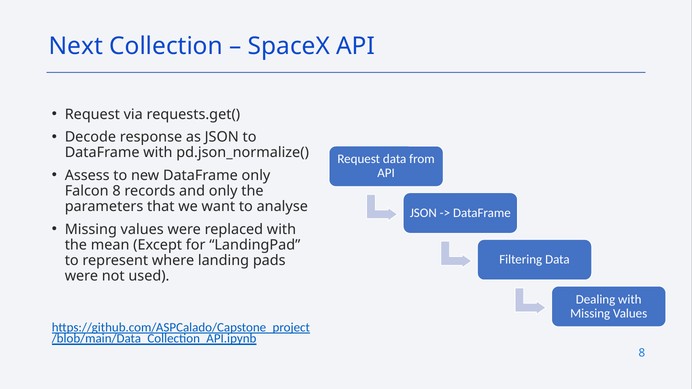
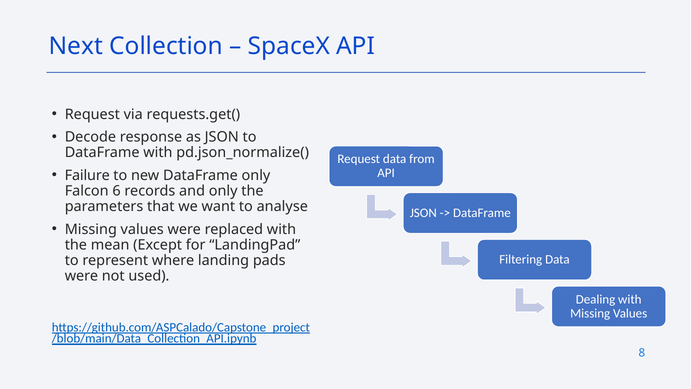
Assess: Assess -> Failure
Falcon 8: 8 -> 6
